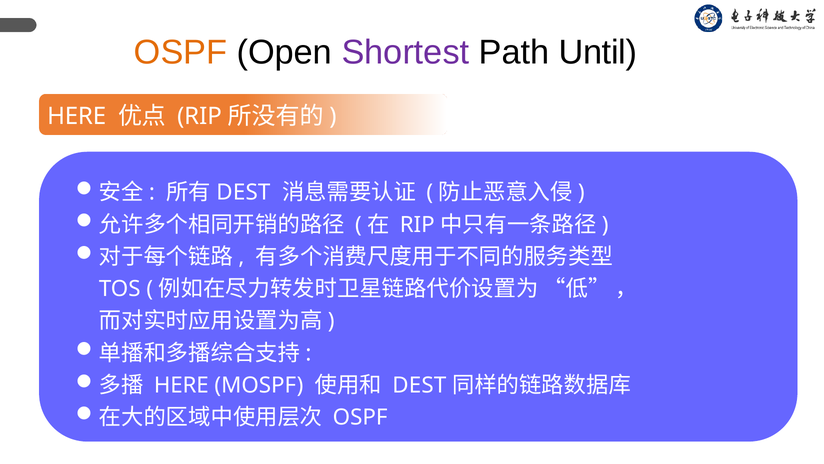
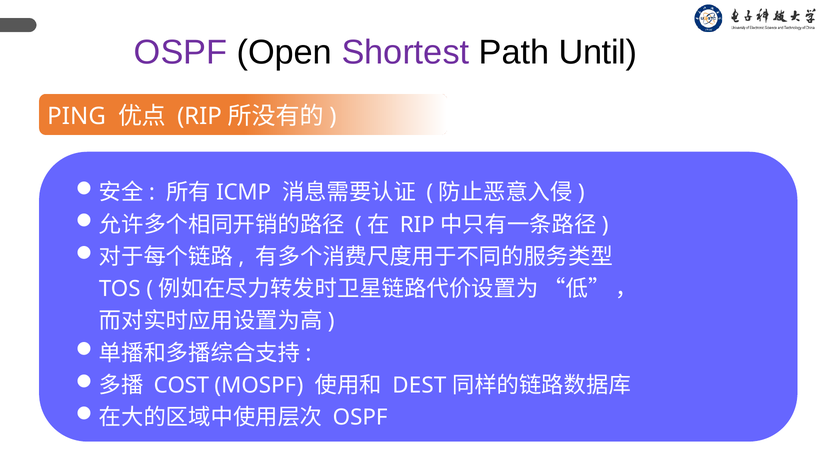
OSPF at (181, 52) colour: orange -> purple
HERE at (77, 116): HERE -> PING
DEST at (243, 192): DEST -> ICMP
HERE at (181, 385): HERE -> COST
